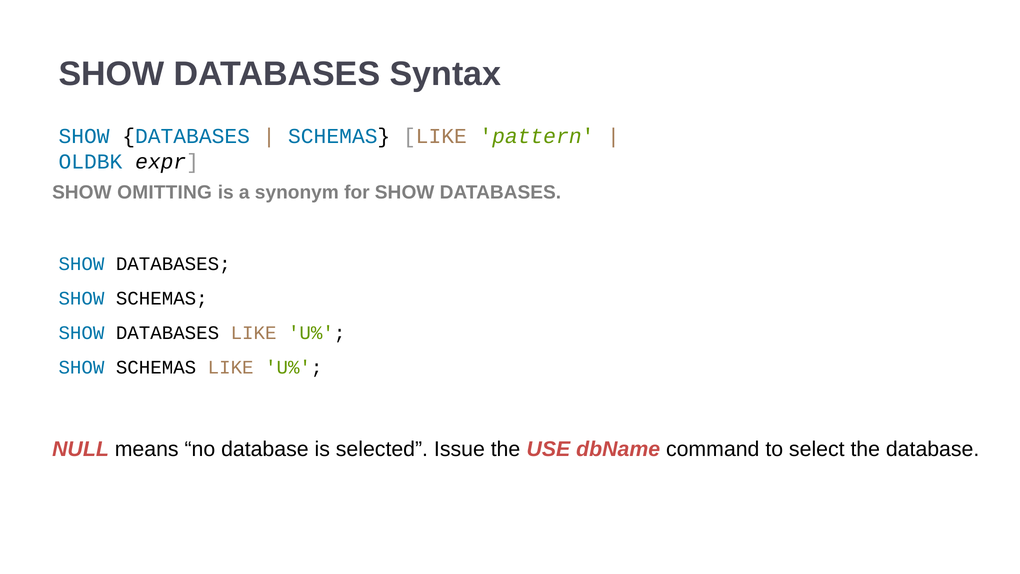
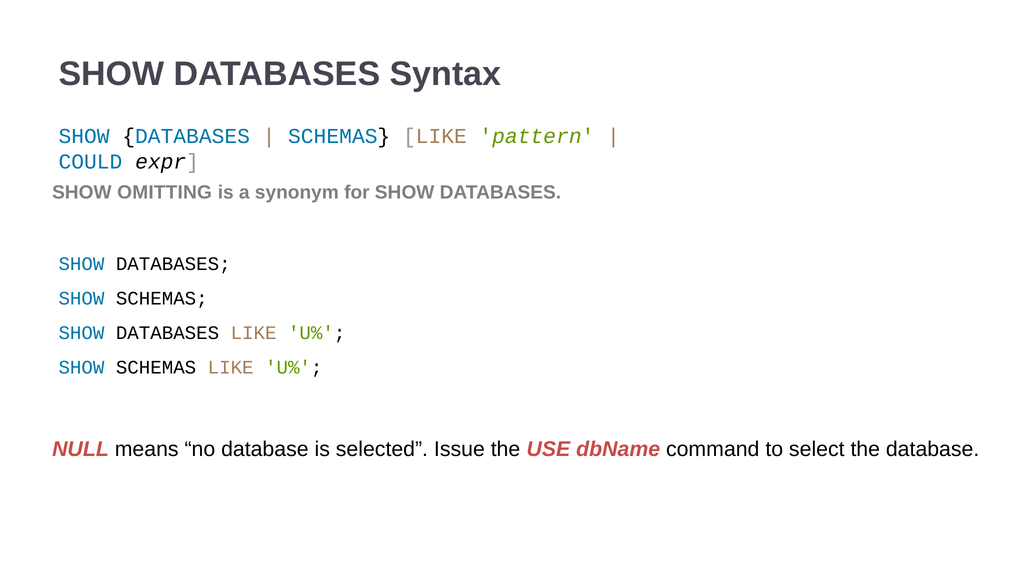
OLDBK: OLDBK -> COULD
